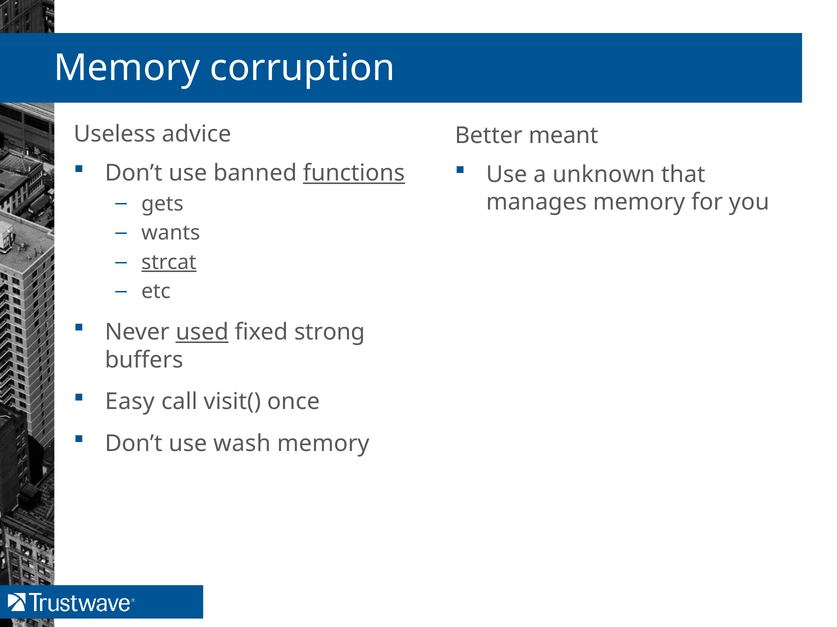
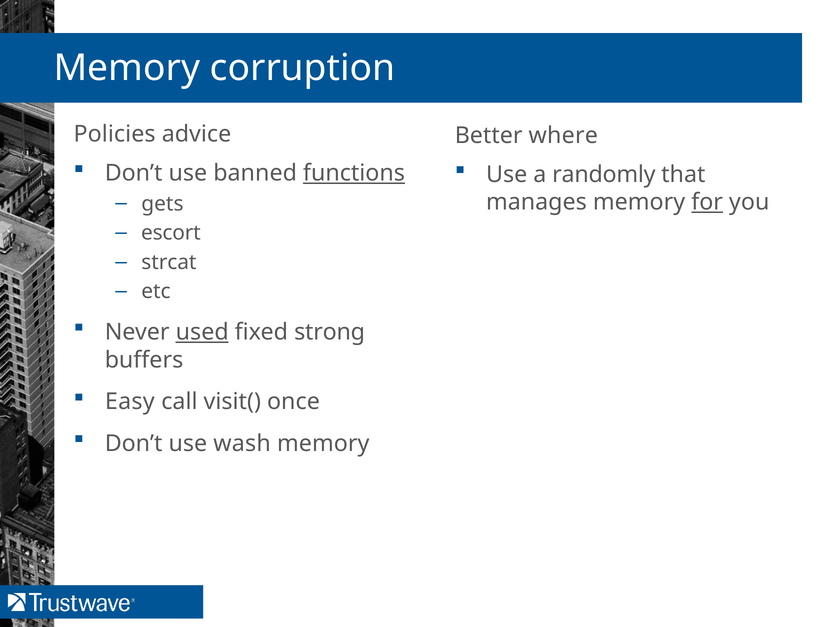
Useless: Useless -> Policies
meant: meant -> where
unknown: unknown -> randomly
for underline: none -> present
wants: wants -> escort
strcat underline: present -> none
